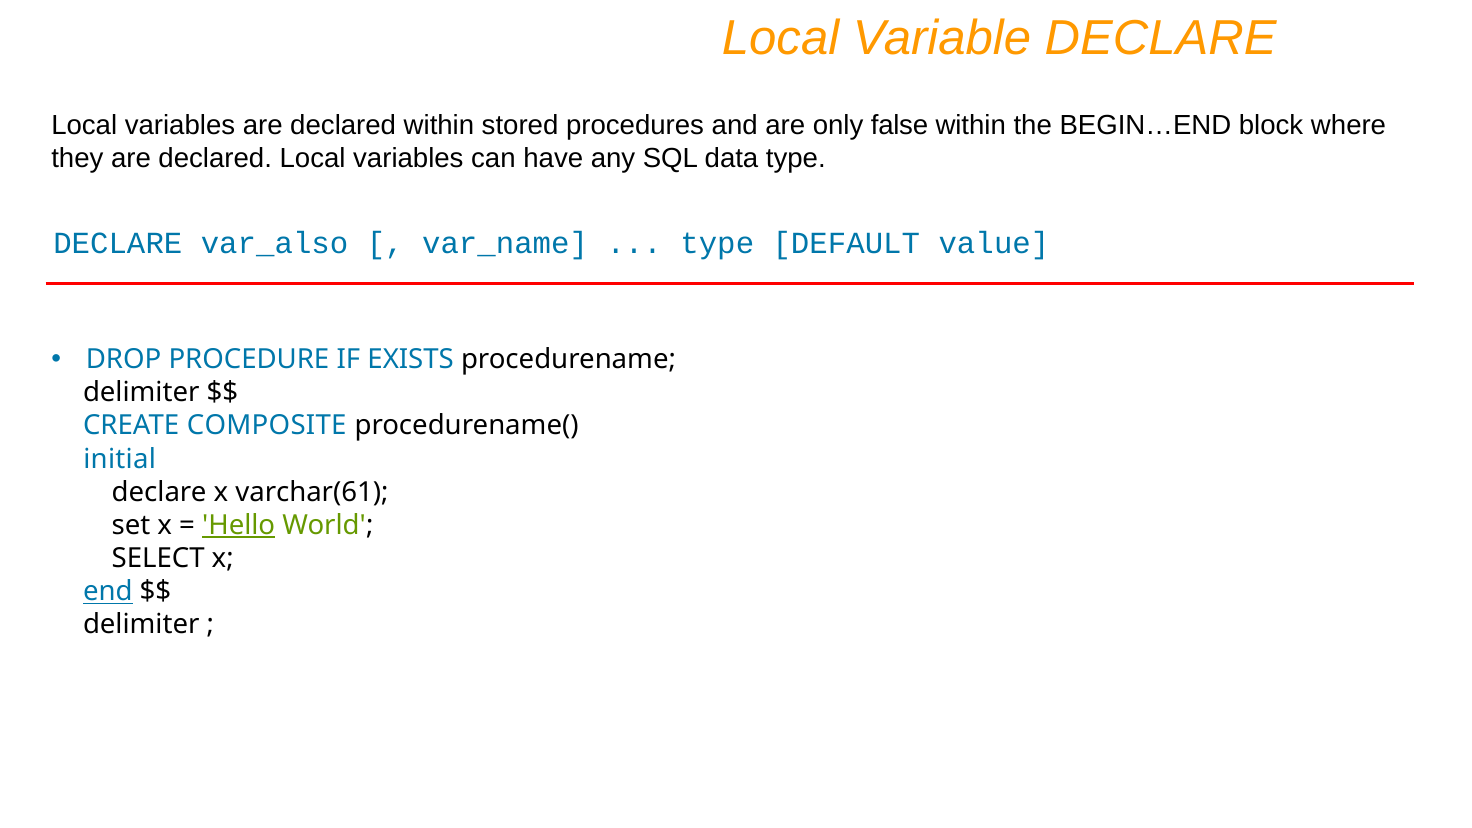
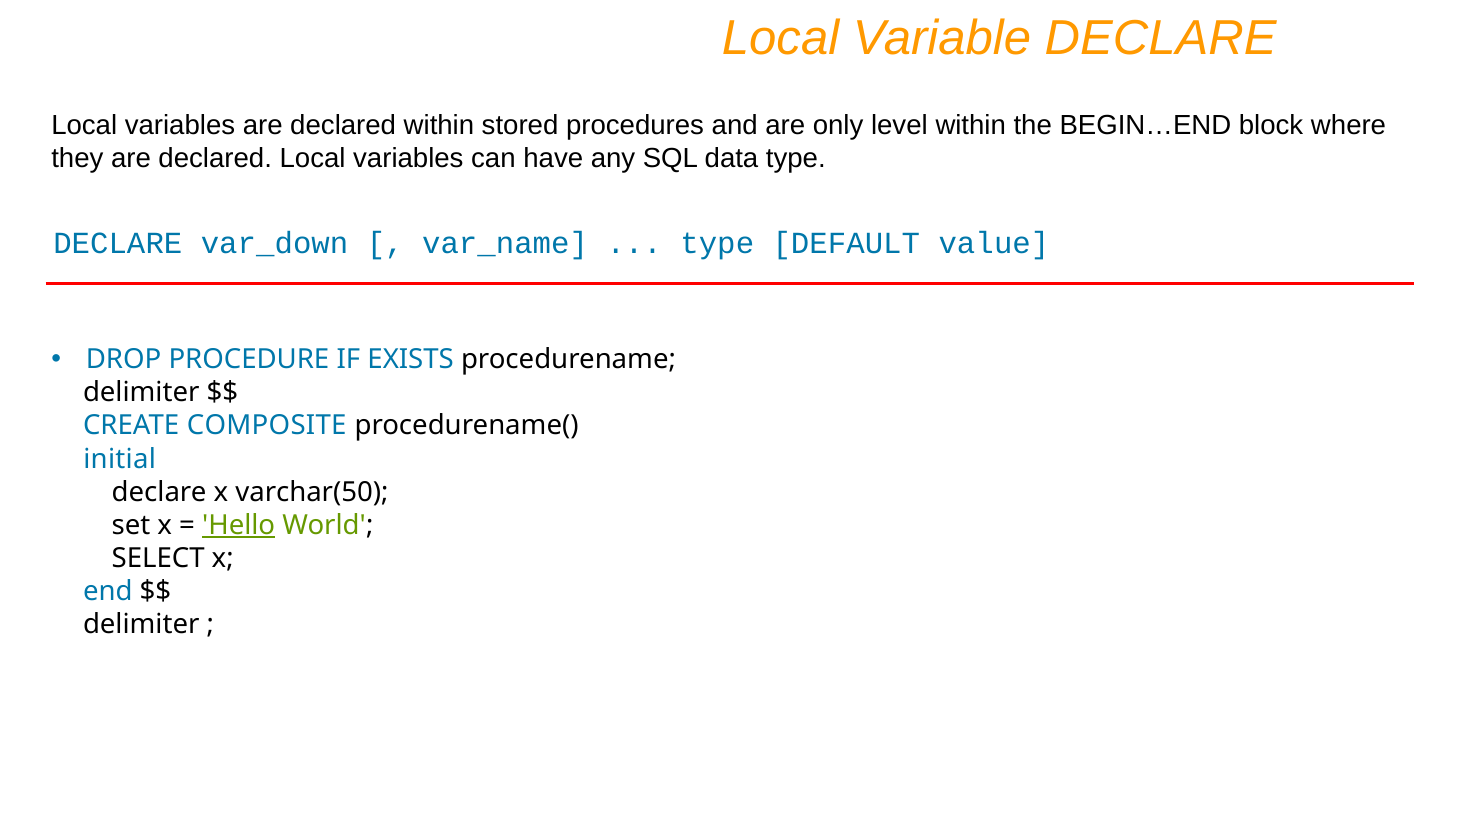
false: false -> level
var_also: var_also -> var_down
varchar(61: varchar(61 -> varchar(50
end underline: present -> none
